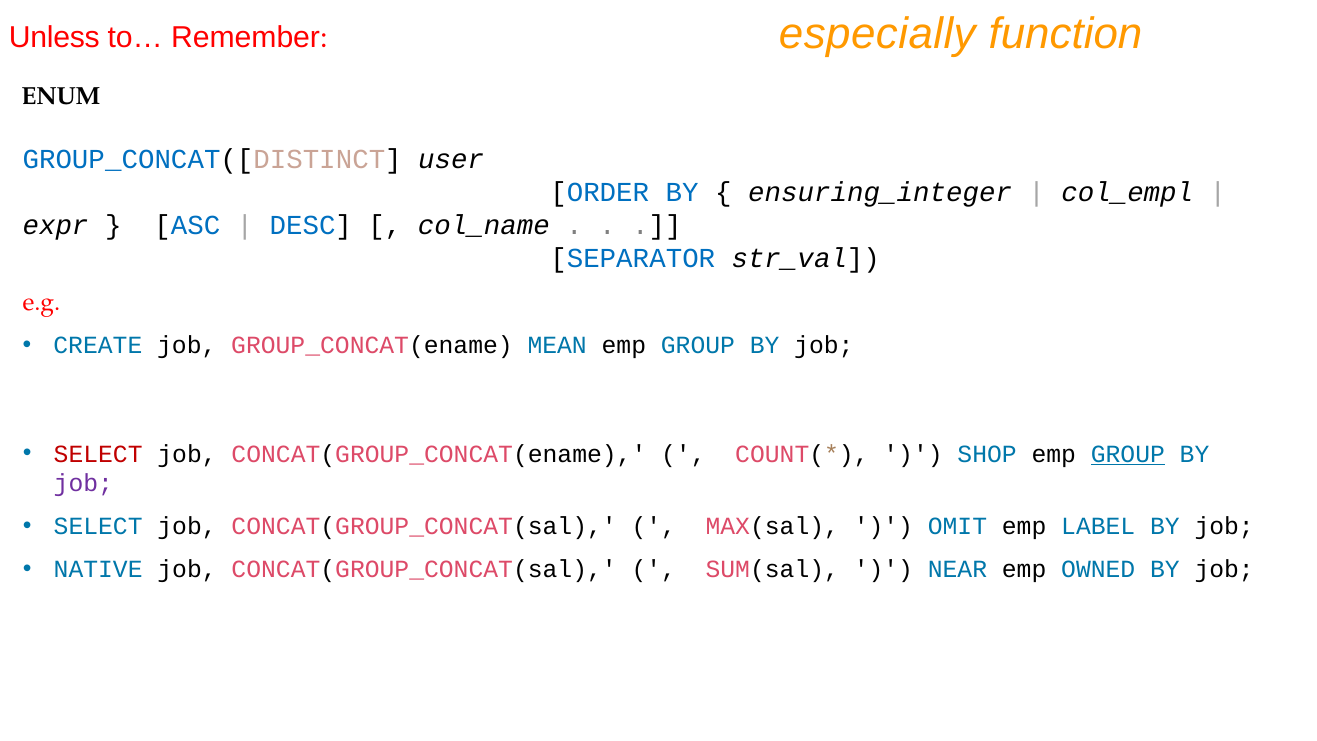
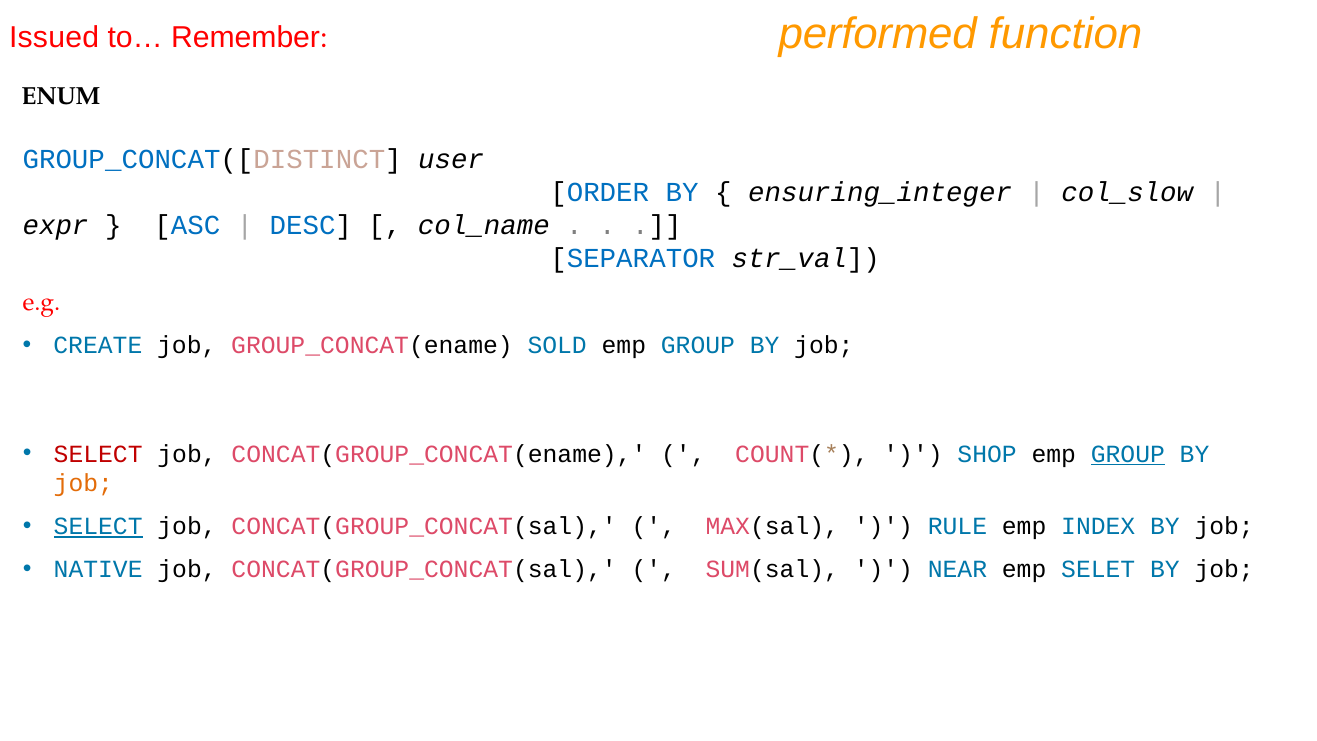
especially: especially -> performed
Unless: Unless -> Issued
col_empl: col_empl -> col_slow
MEAN: MEAN -> SOLD
job at (83, 484) colour: purple -> orange
SELECT at (98, 526) underline: none -> present
OMIT: OMIT -> RULE
LABEL: LABEL -> INDEX
OWNED: OWNED -> SELET
